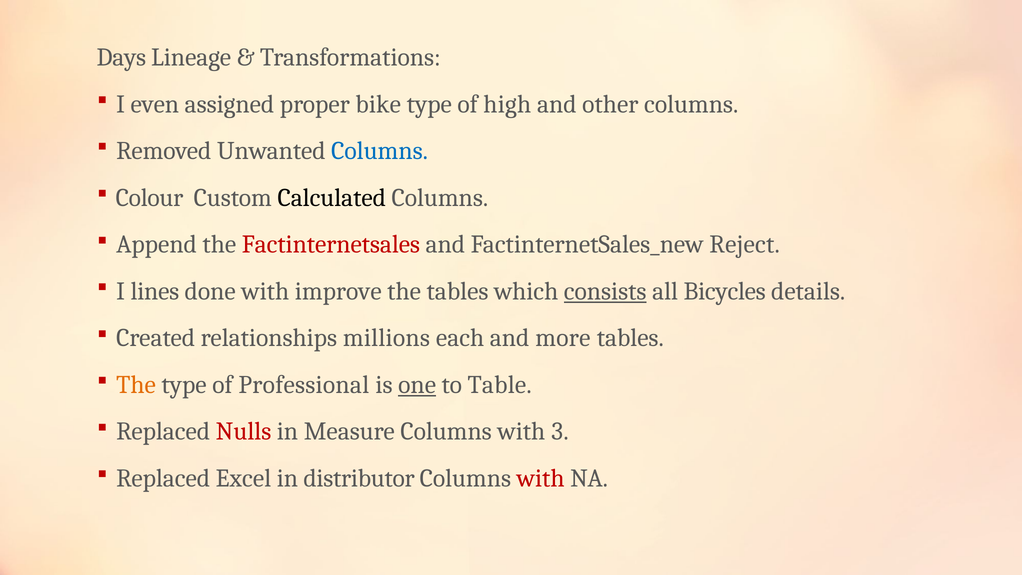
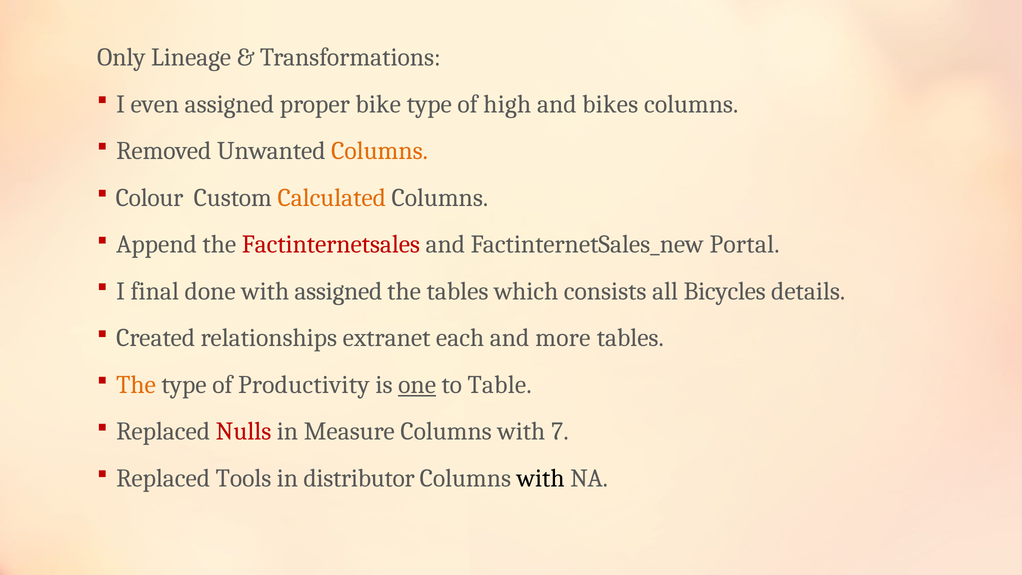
Days: Days -> Only
other: other -> bikes
Columns at (380, 151) colour: blue -> orange
Calculated colour: black -> orange
Reject: Reject -> Portal
lines: lines -> final
with improve: improve -> assigned
consists underline: present -> none
millions: millions -> extranet
Professional: Professional -> Productivity
3: 3 -> 7
Excel: Excel -> Tools
with at (541, 478) colour: red -> black
